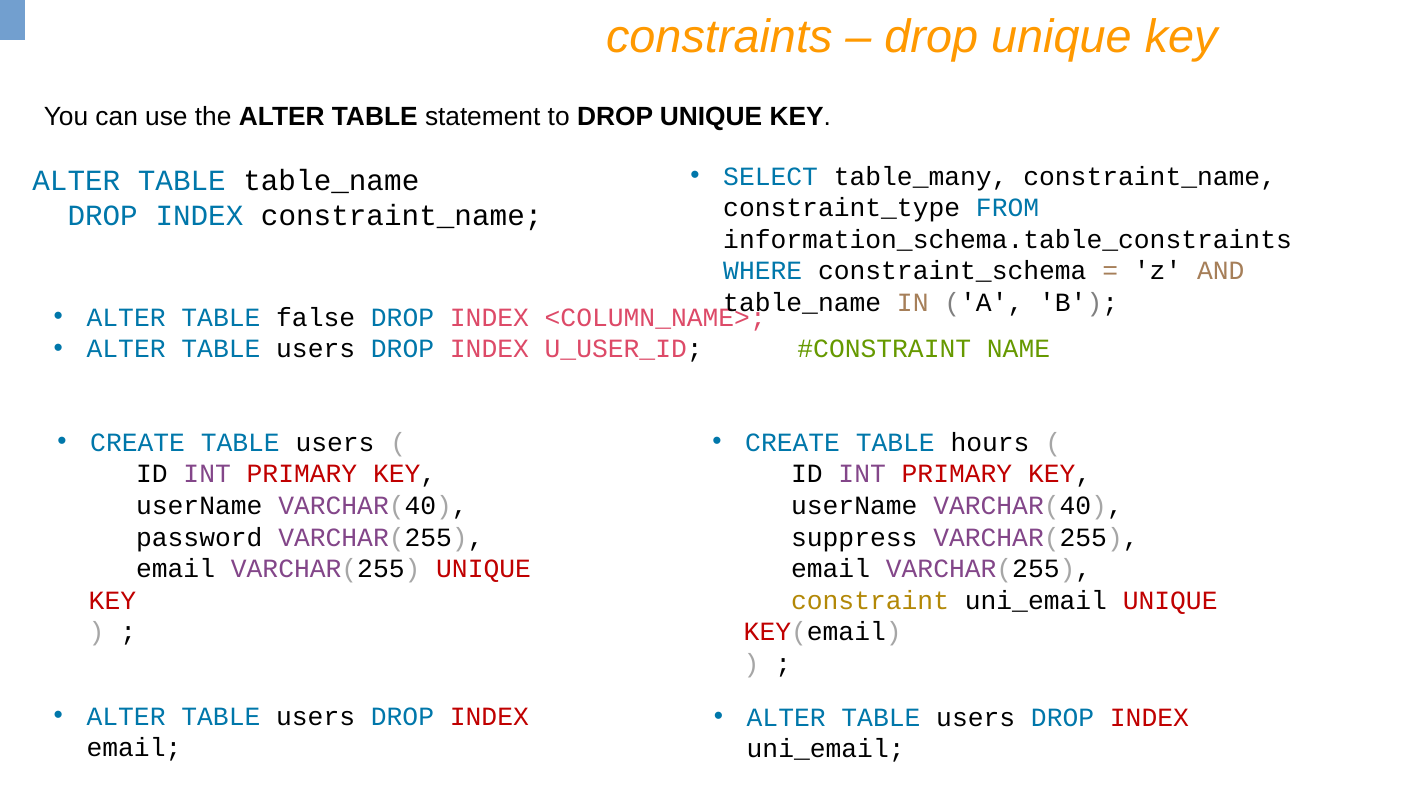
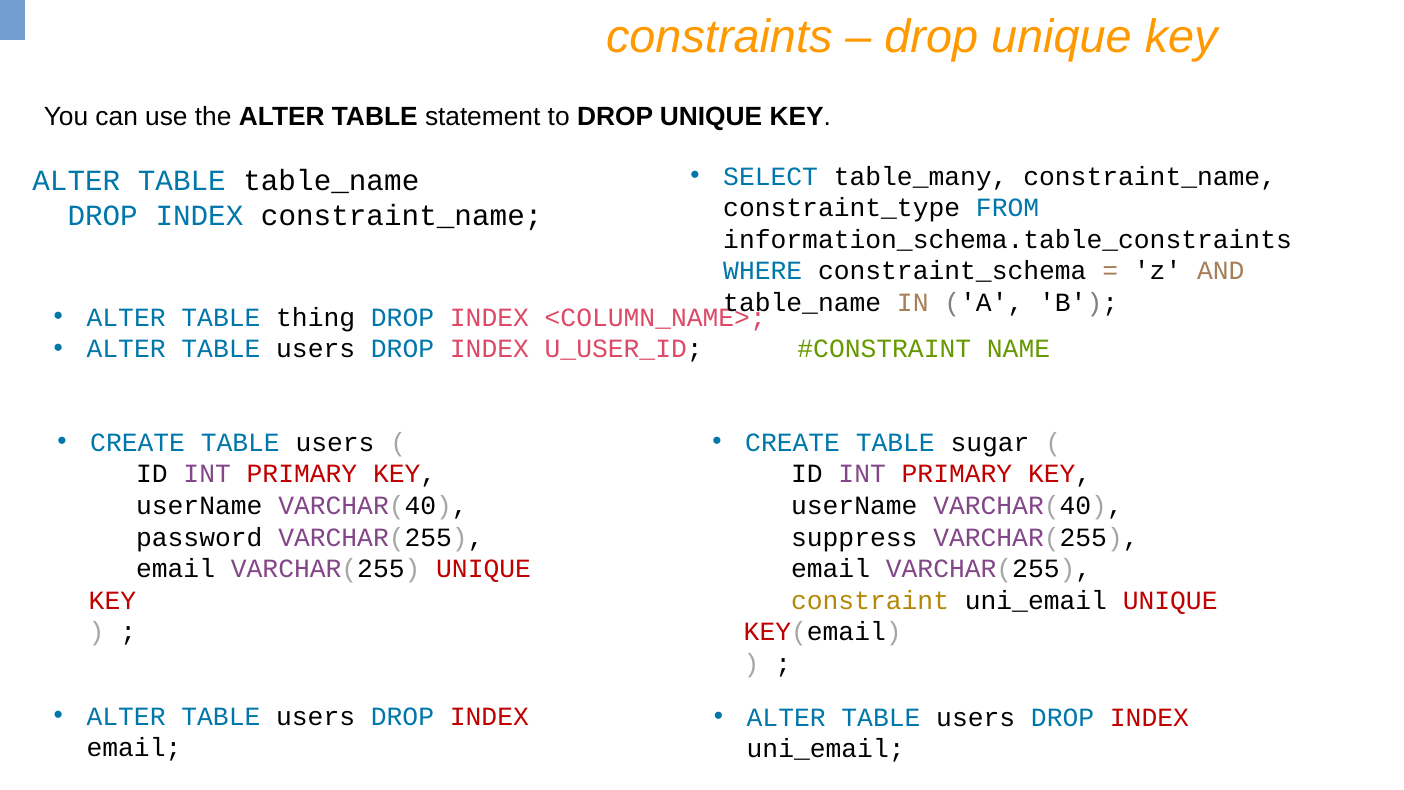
false: false -> thing
hours: hours -> sugar
